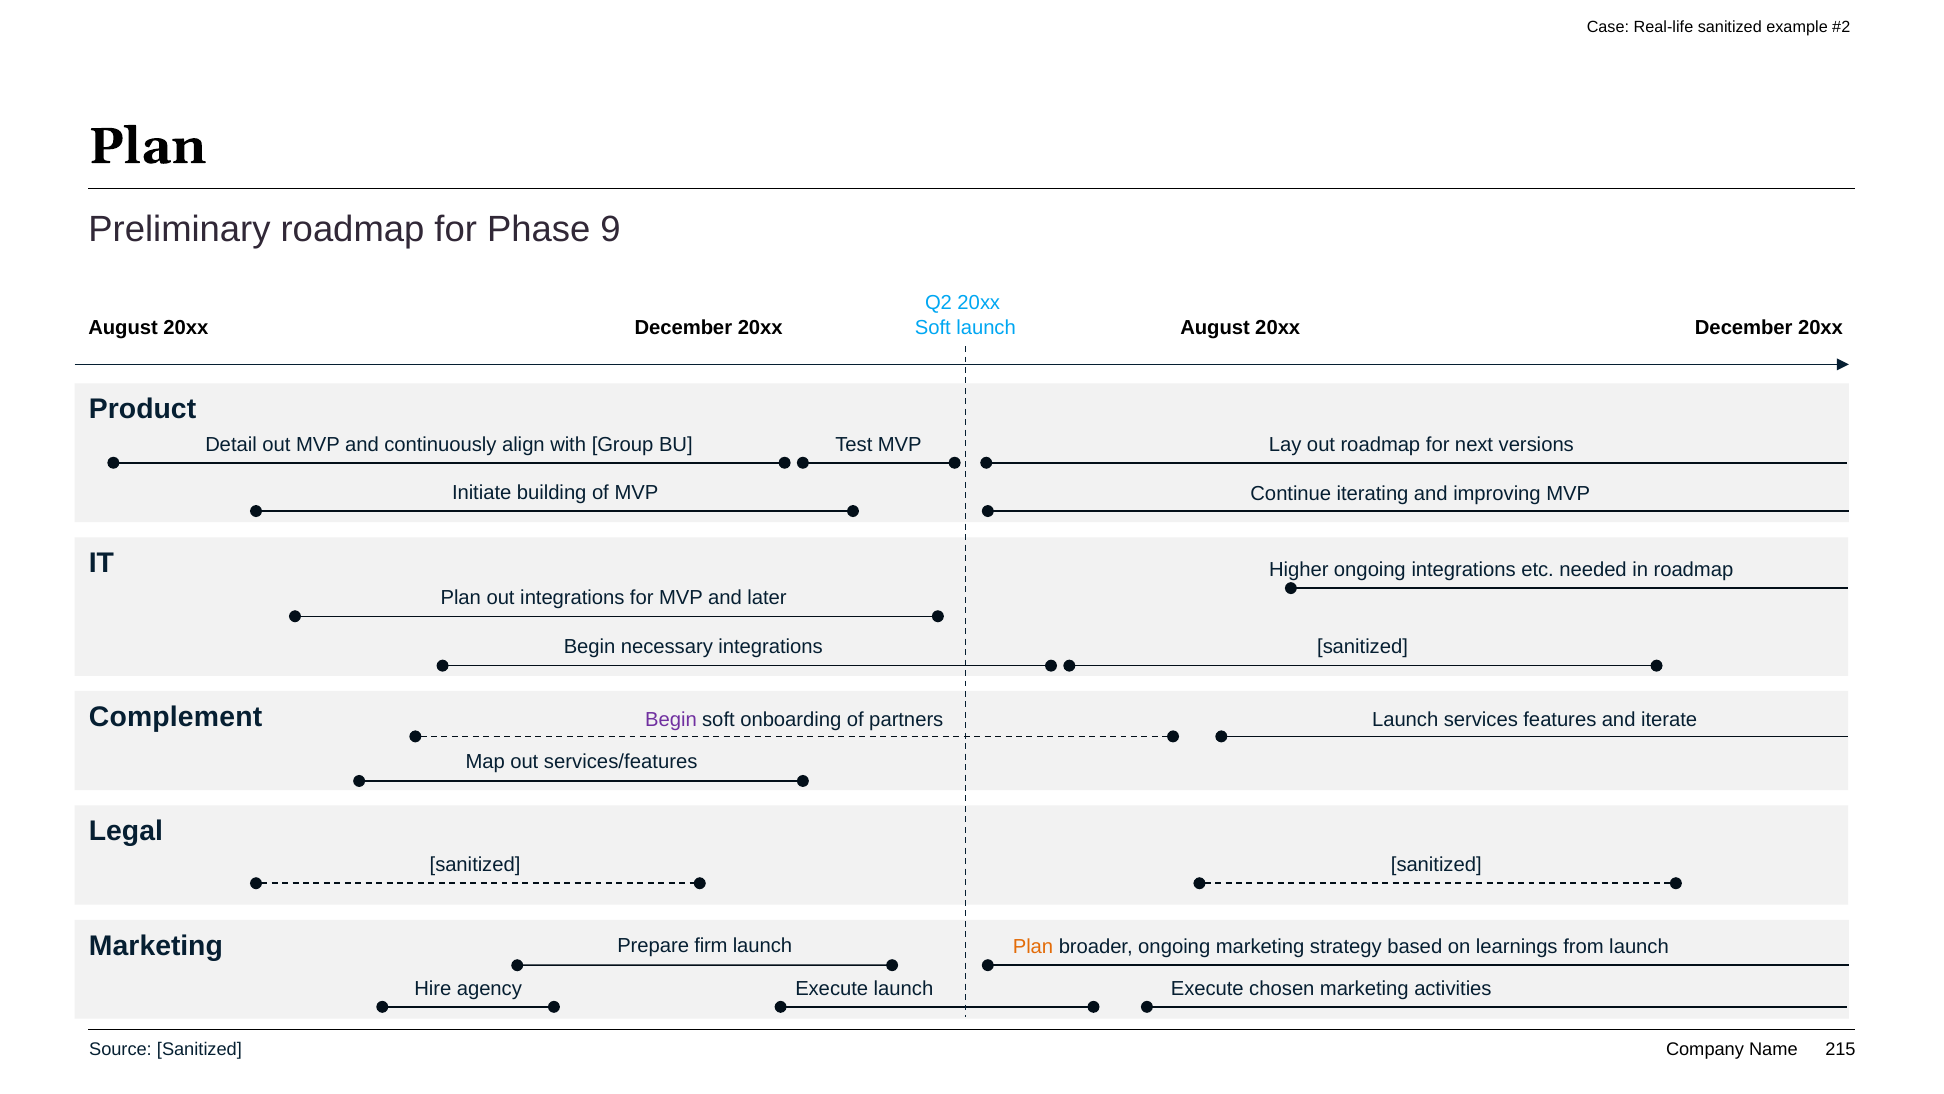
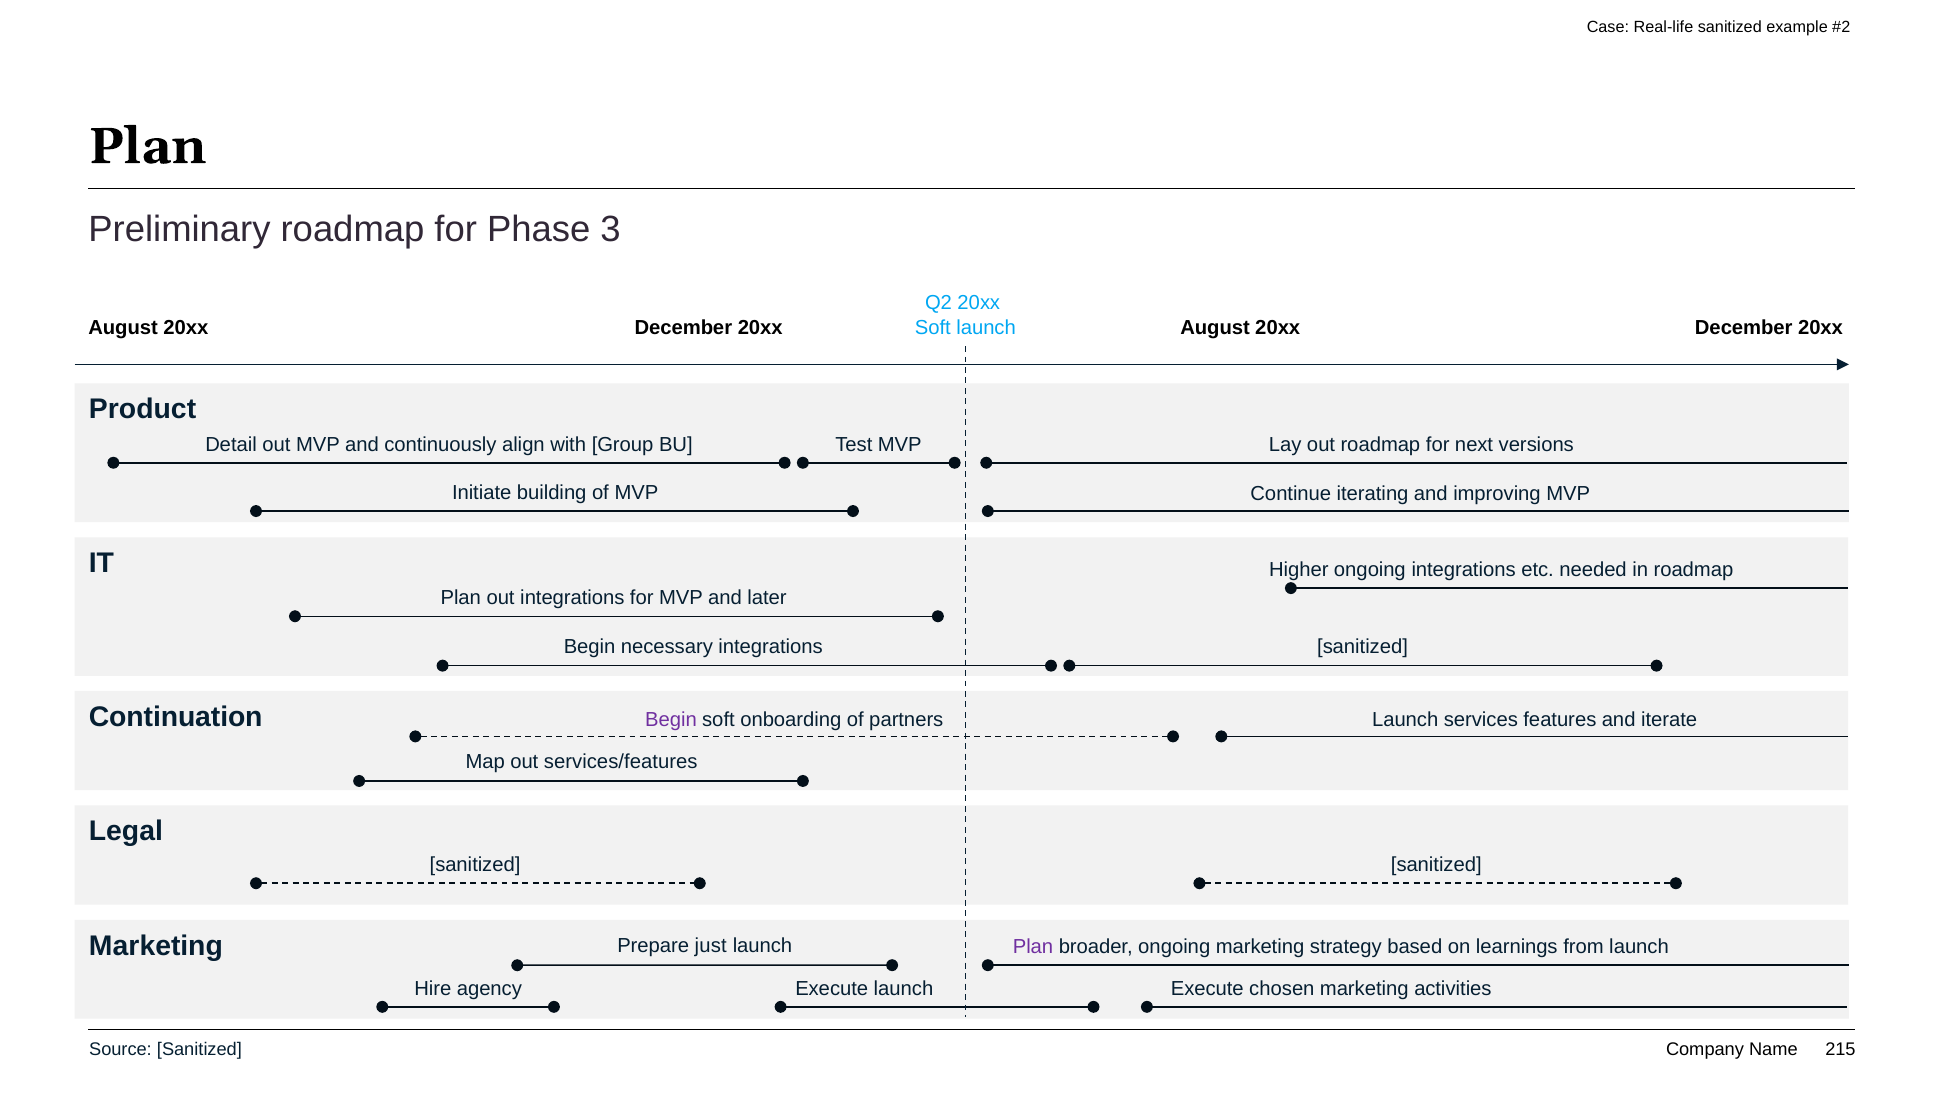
9: 9 -> 3
Complement: Complement -> Continuation
firm: firm -> just
Plan at (1033, 946) colour: orange -> purple
